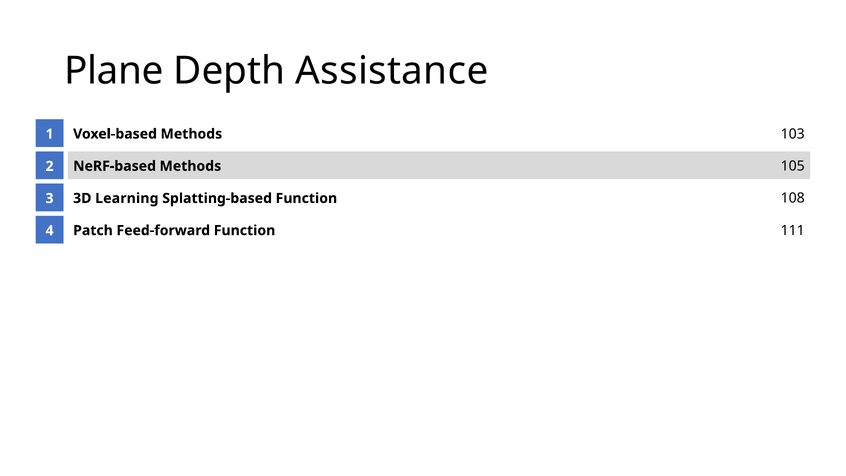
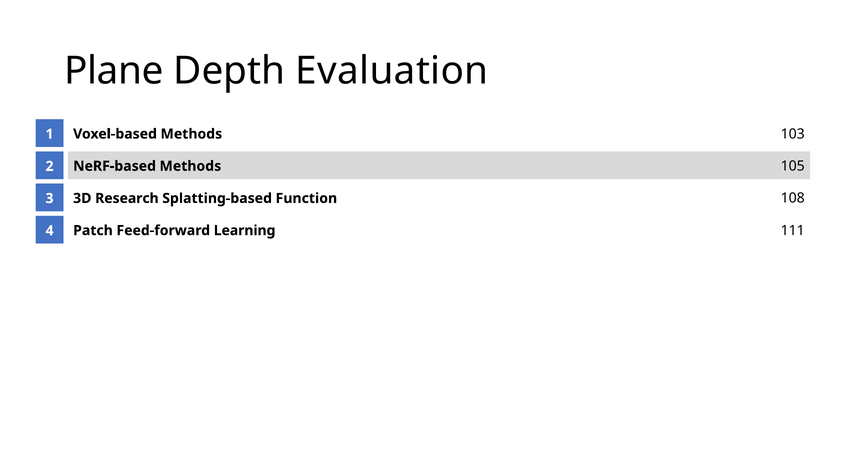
Assistance: Assistance -> Evaluation
Learning: Learning -> Research
Feed-forward Function: Function -> Learning
